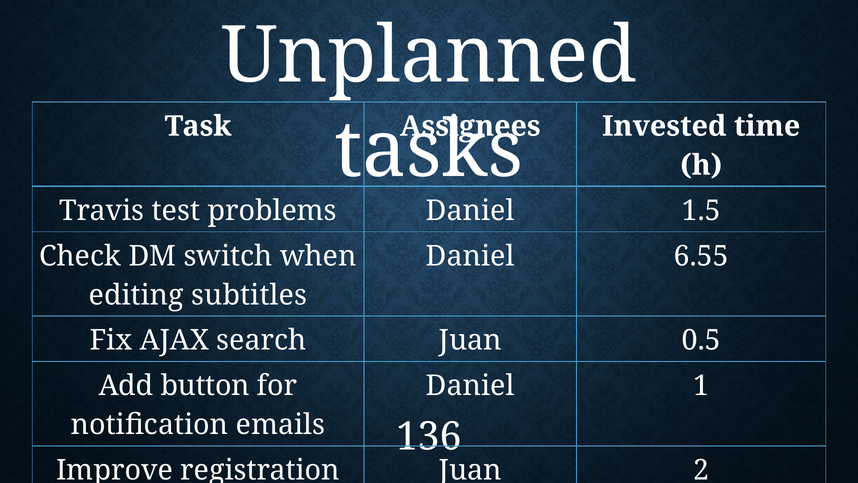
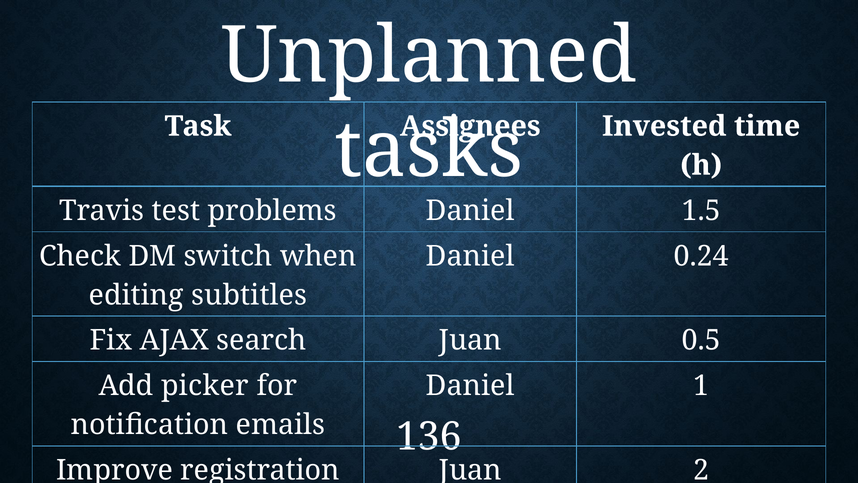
6.55: 6.55 -> 0.24
button: button -> picker
